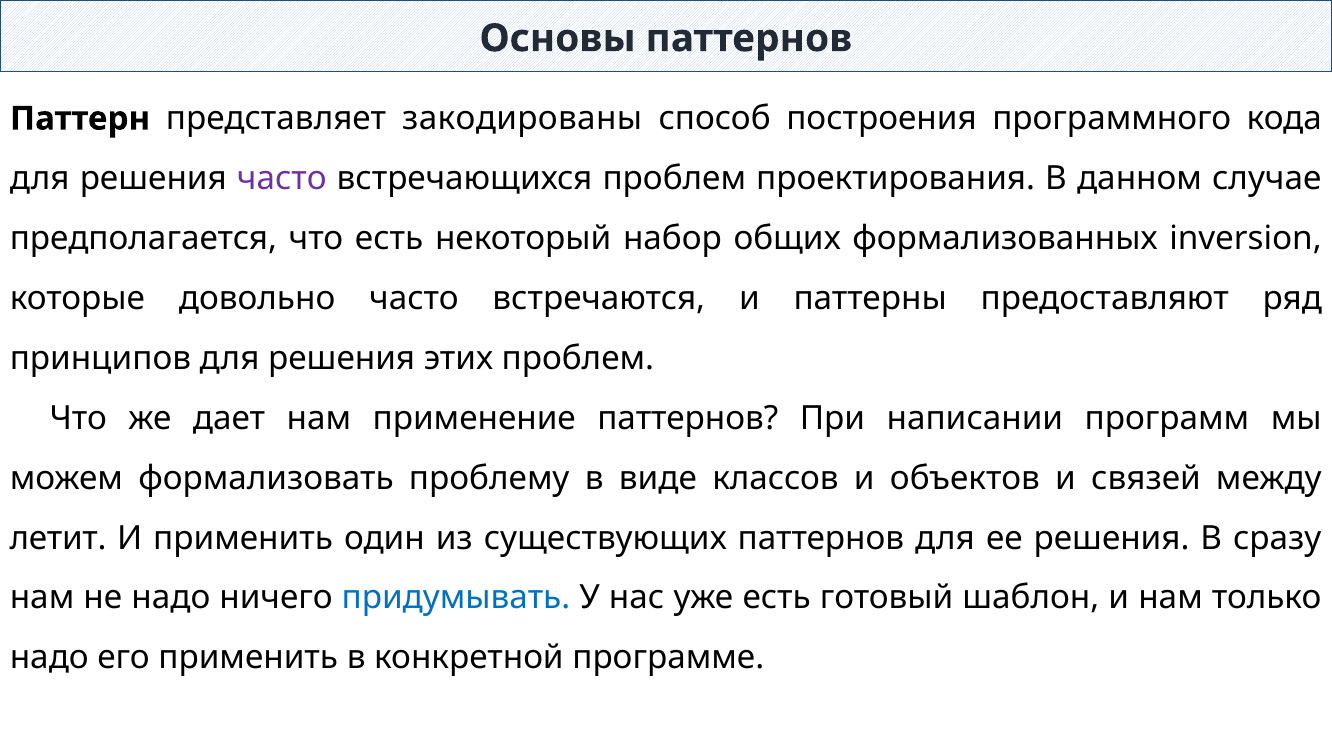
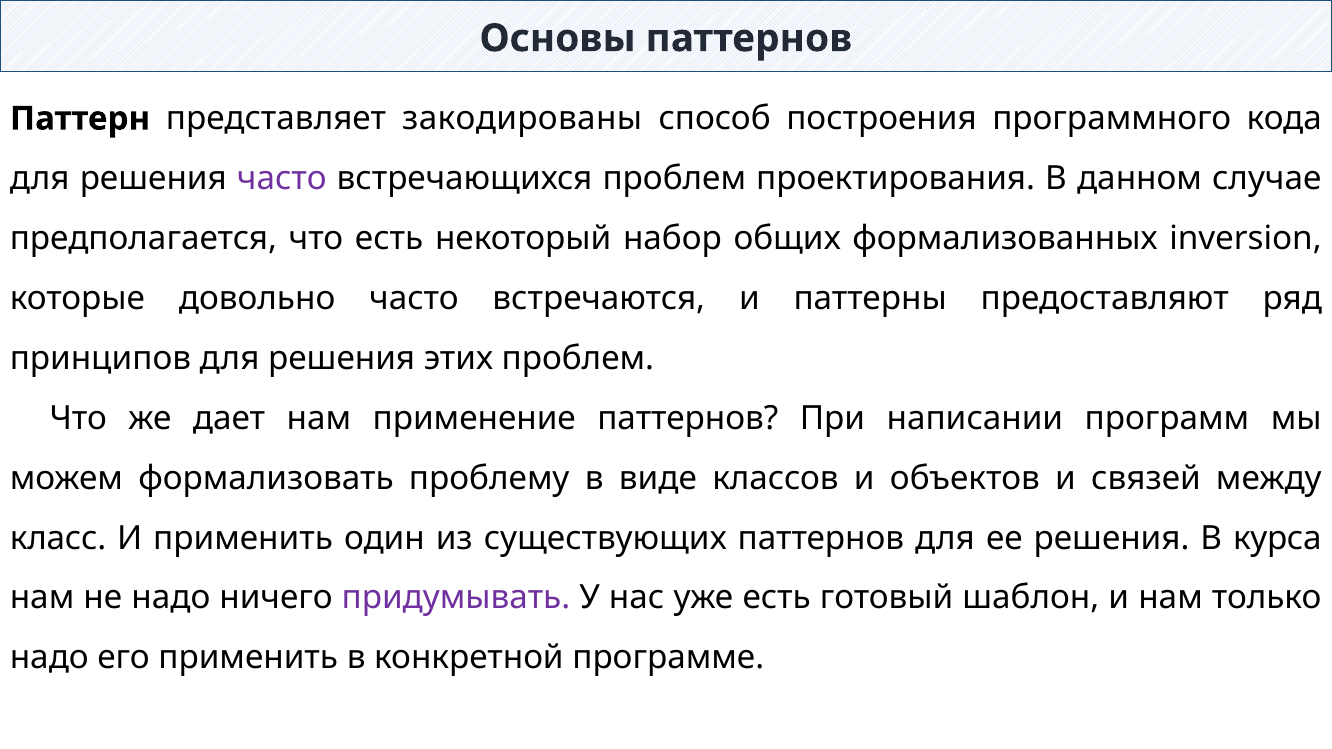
летит: летит -> класс
сразу: сразу -> курса
придумывать colour: blue -> purple
